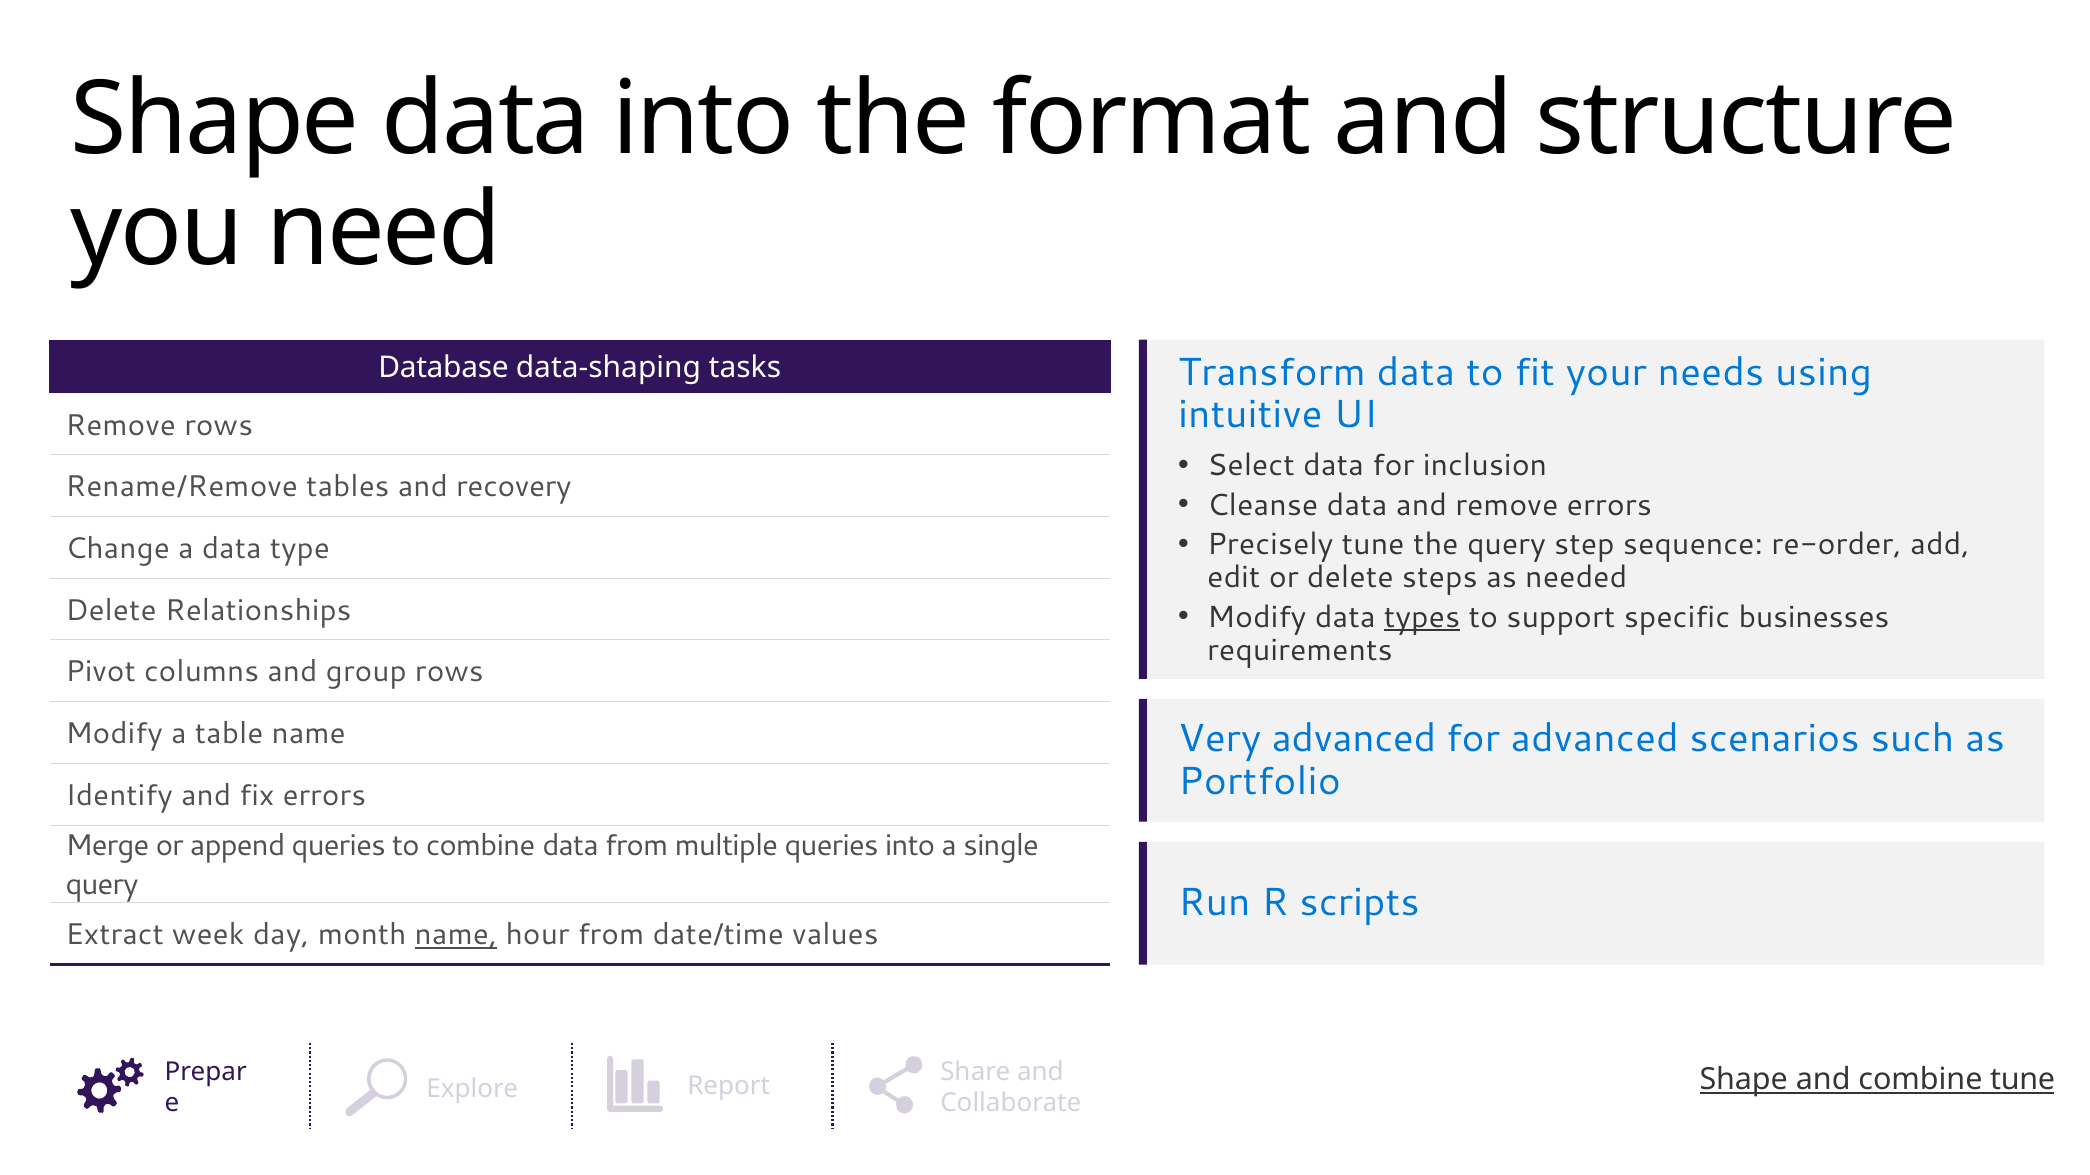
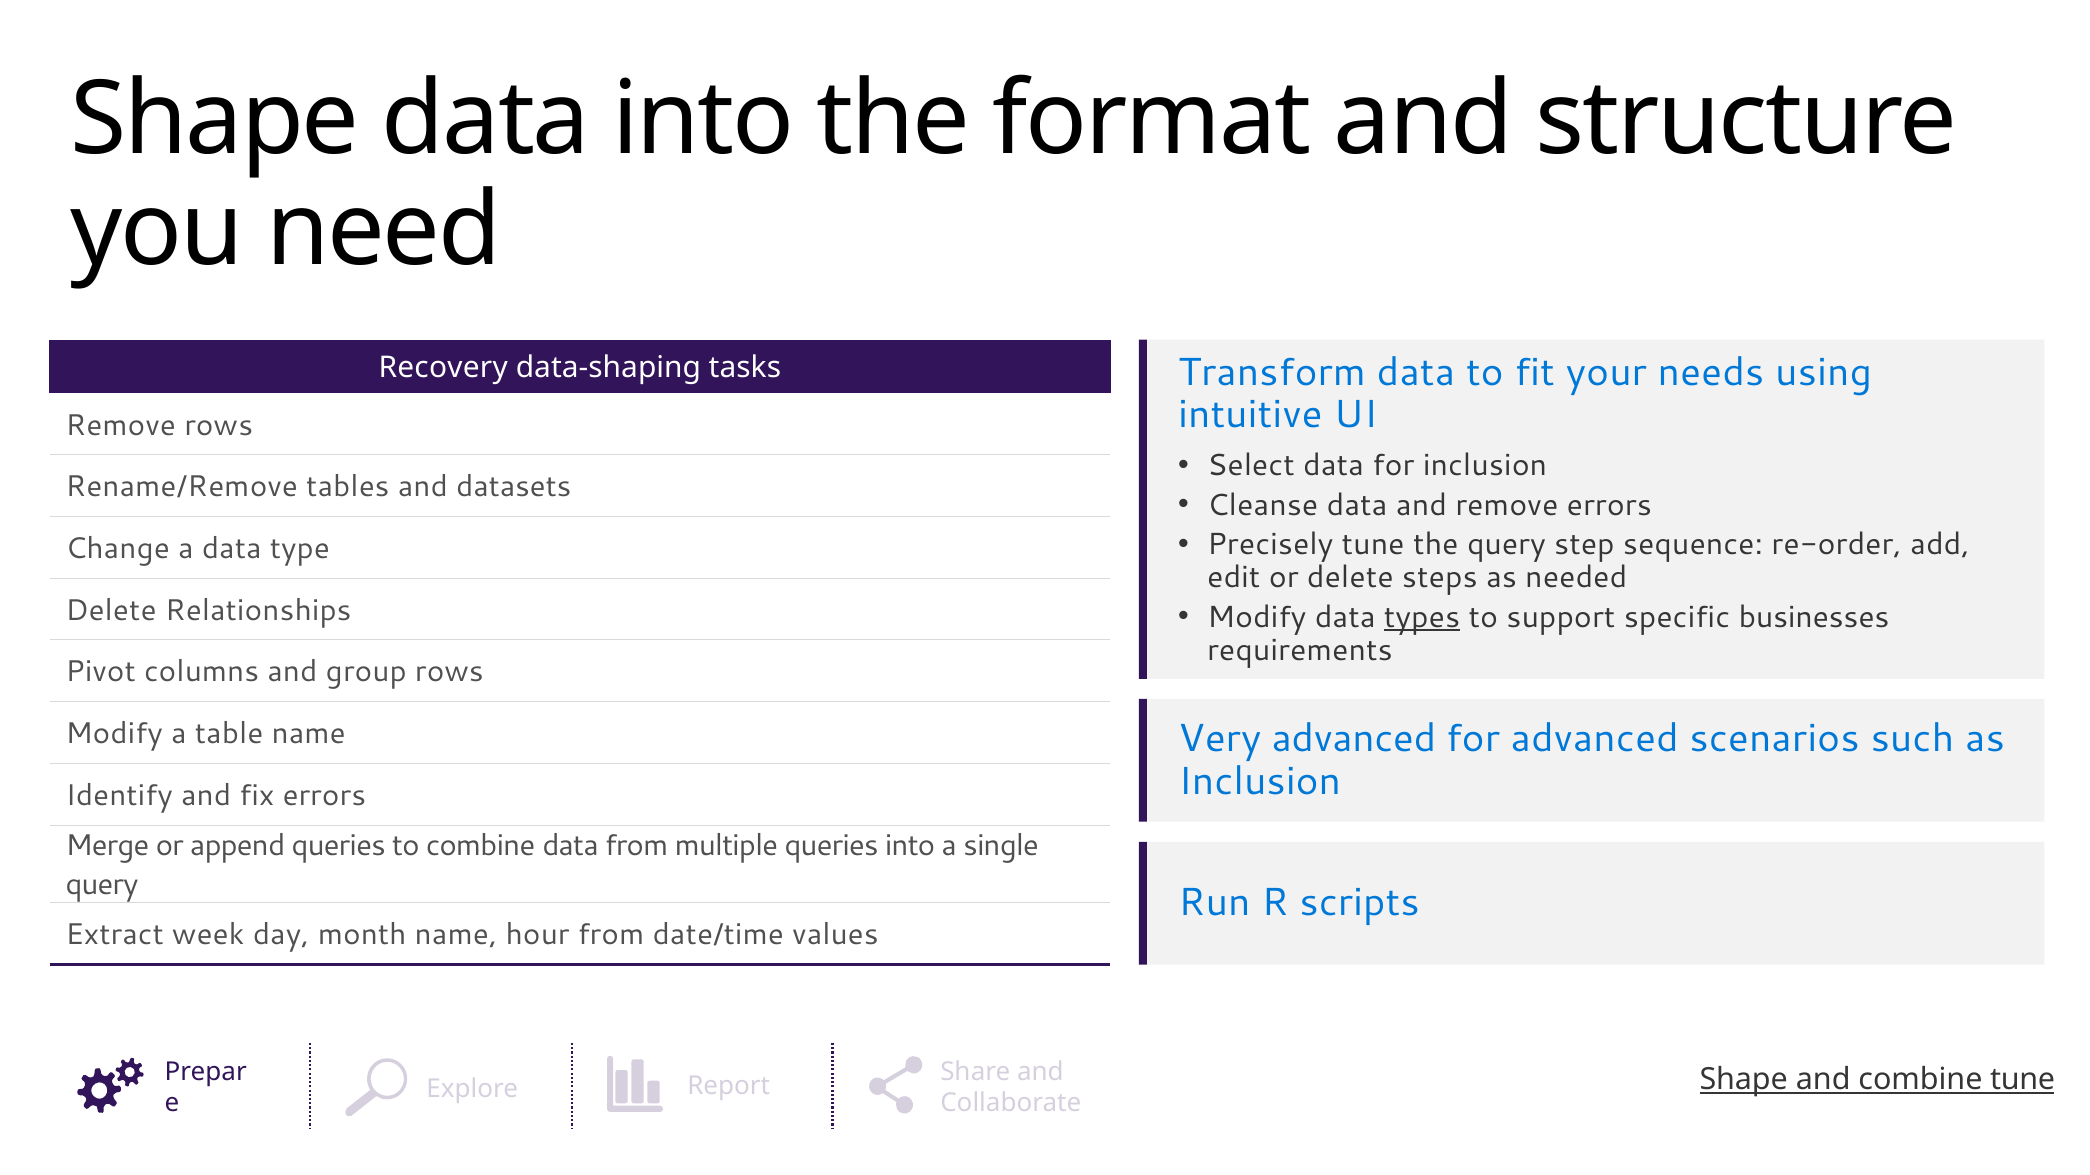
Database: Database -> Recovery
recovery: recovery -> datasets
Portfolio at (1260, 782): Portfolio -> Inclusion
name at (456, 935) underline: present -> none
